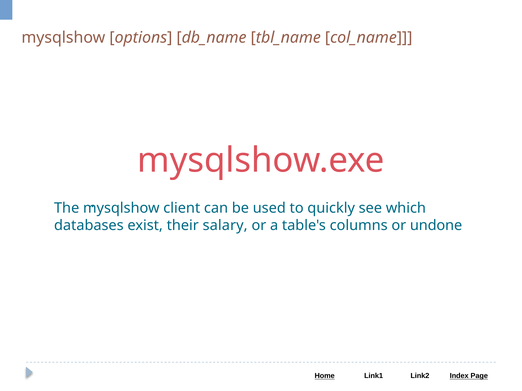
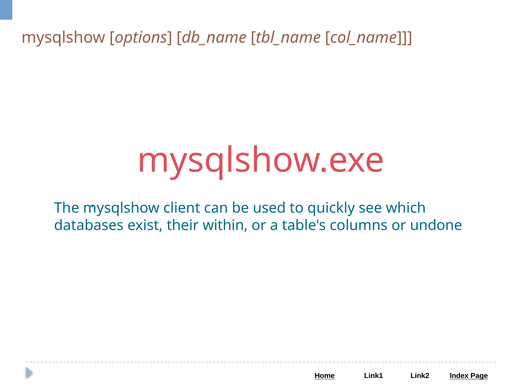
salary: salary -> within
